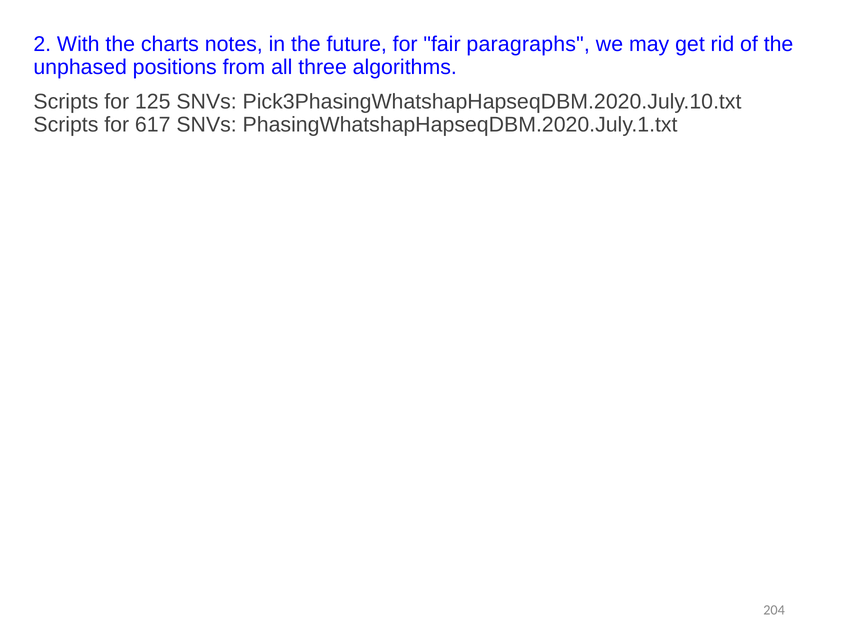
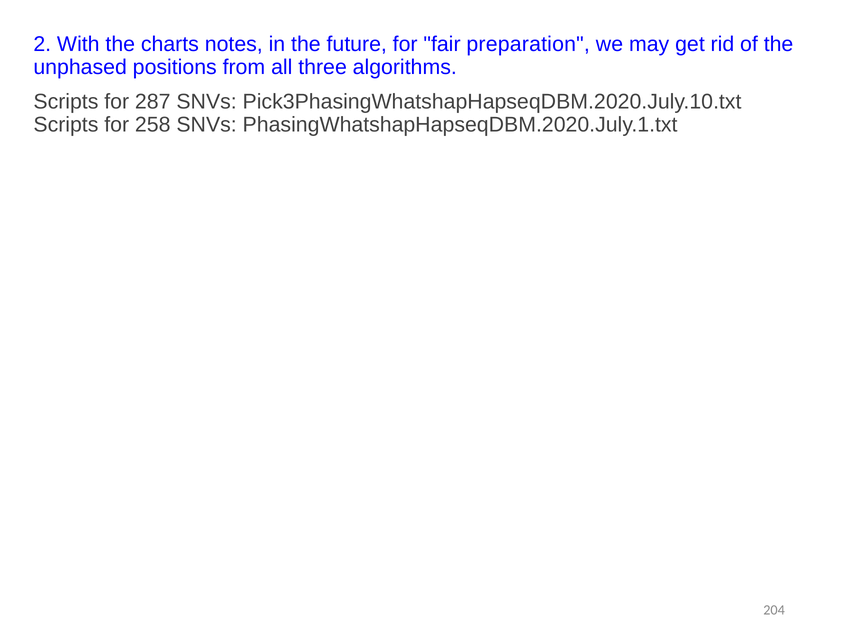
paragraphs: paragraphs -> preparation
125: 125 -> 287
617: 617 -> 258
